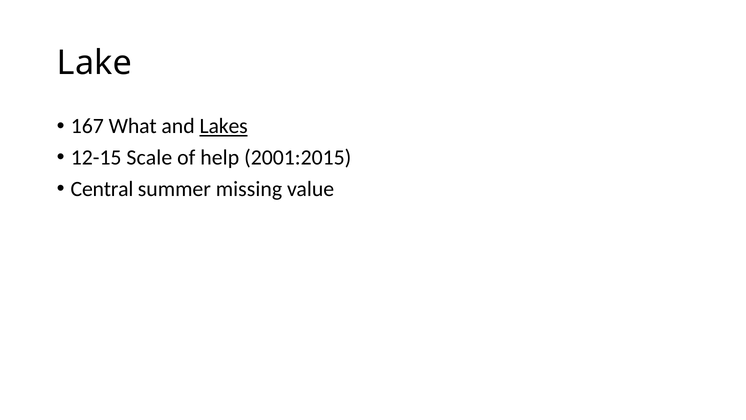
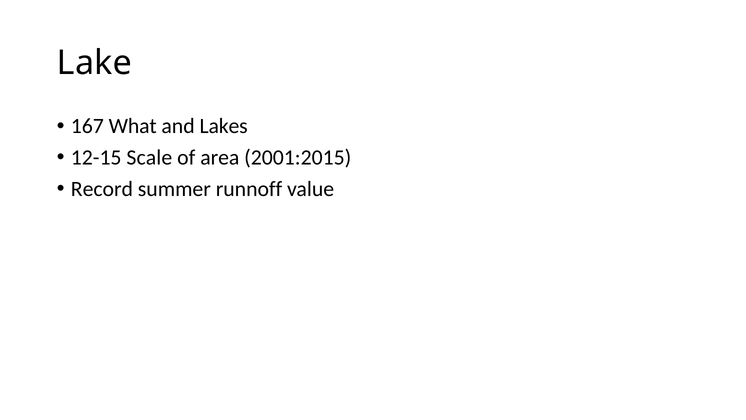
Lakes underline: present -> none
help: help -> area
Central: Central -> Record
missing: missing -> runnoff
